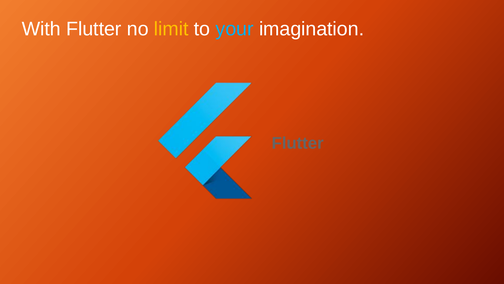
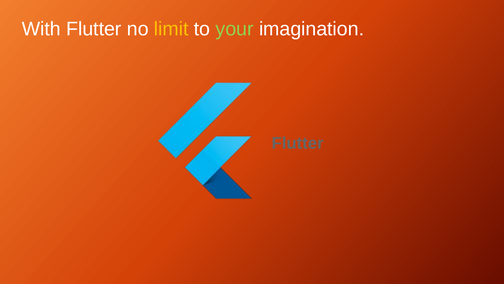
your colour: light blue -> light green
